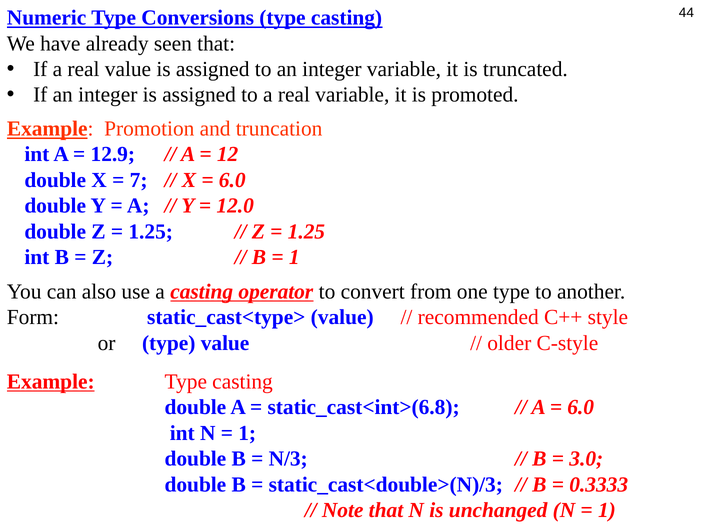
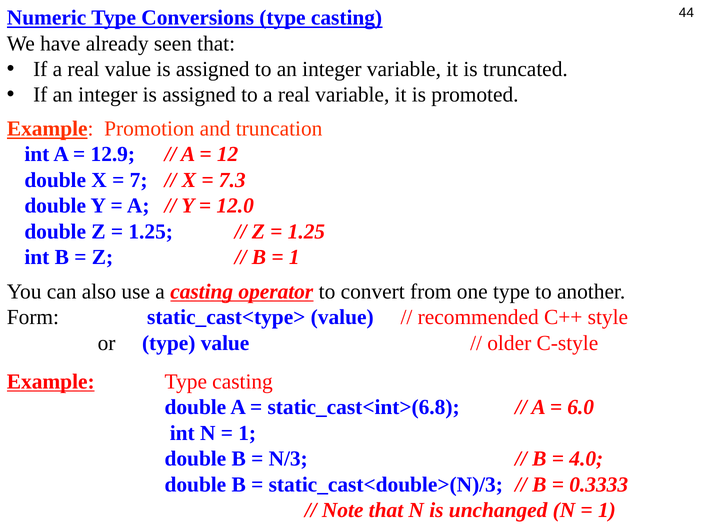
6.0 at (232, 180): 6.0 -> 7.3
3.0: 3.0 -> 4.0
